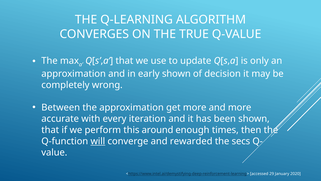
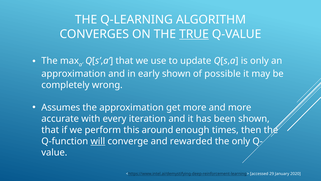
TRUE underline: none -> present
decision: decision -> possible
Between: Between -> Assumes
the secs: secs -> only
